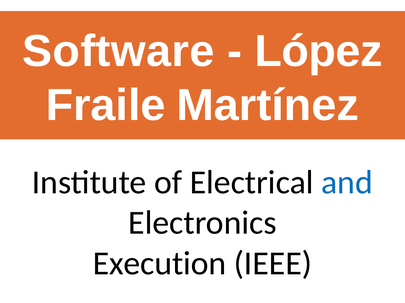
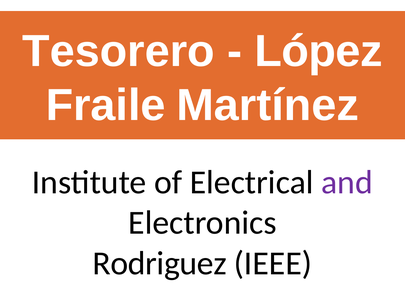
Software: Software -> Tesorero
and colour: blue -> purple
Execution: Execution -> Rodriguez
